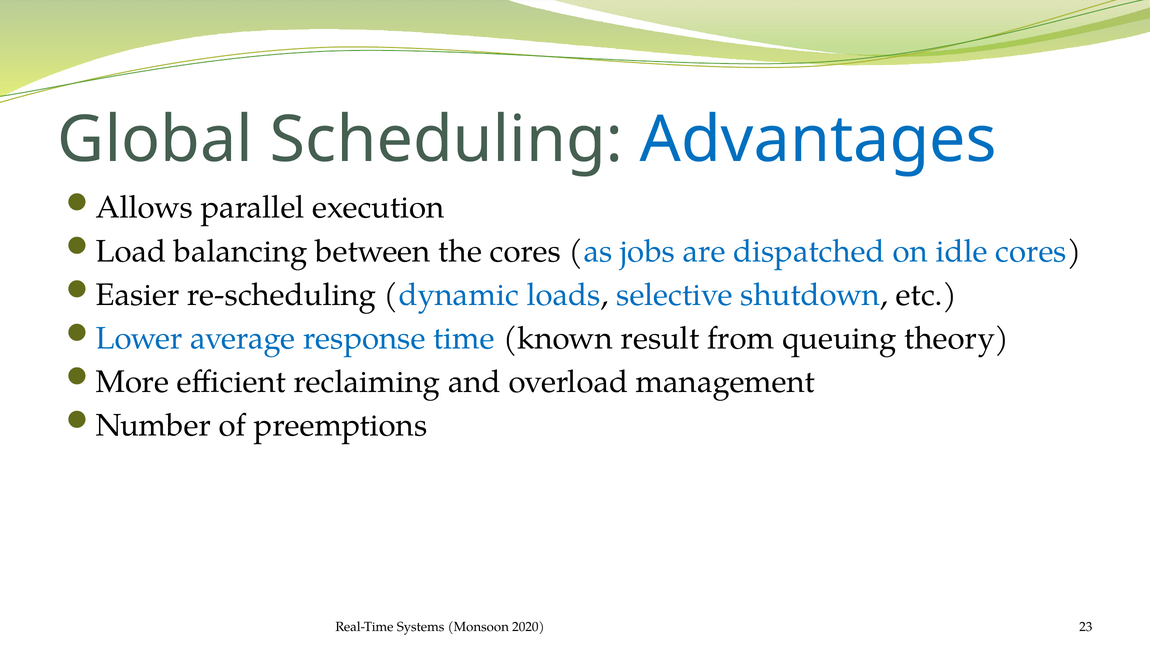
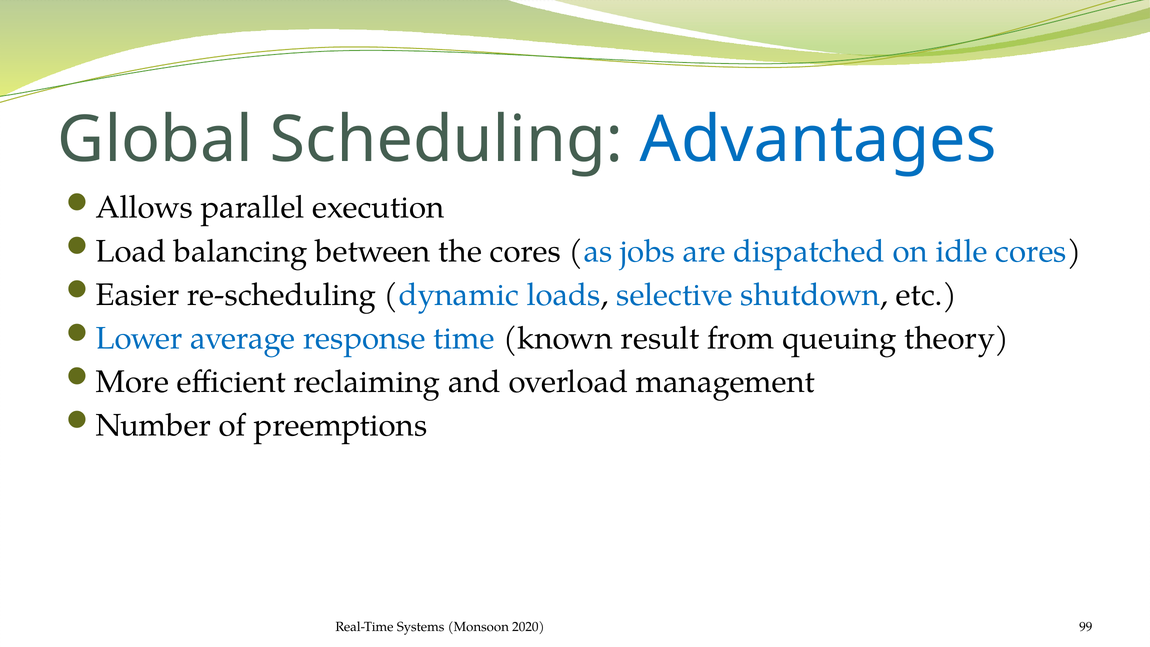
23: 23 -> 99
